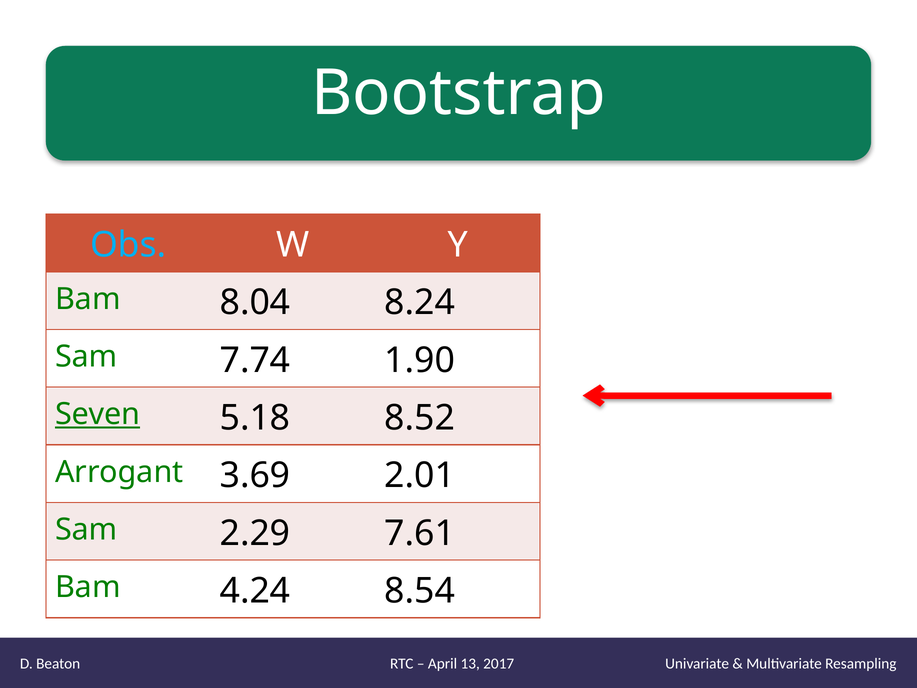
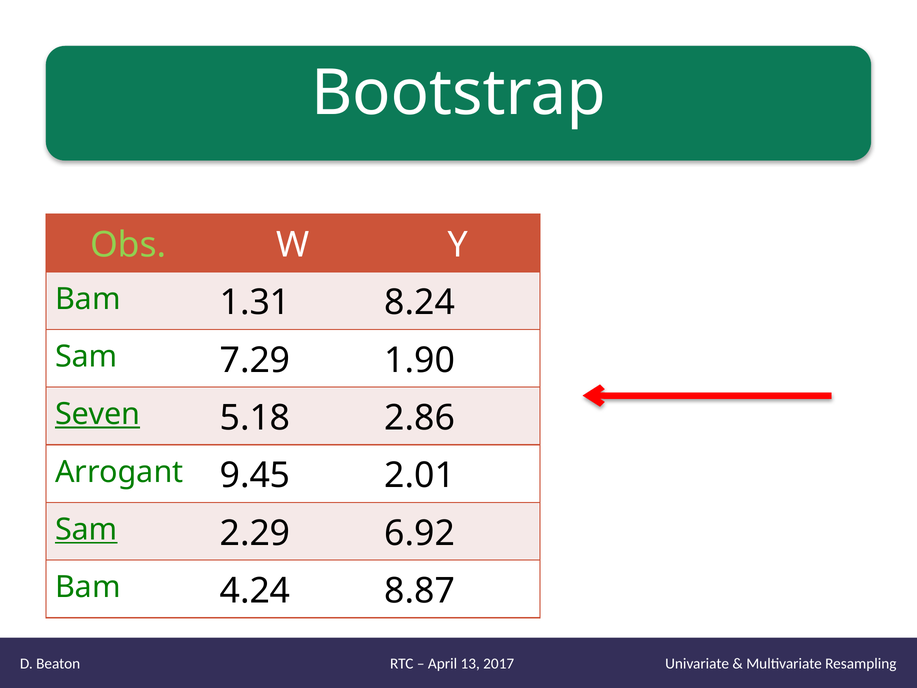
Obs colour: light blue -> light green
8.04: 8.04 -> 1.31
7.74: 7.74 -> 7.29
8.52: 8.52 -> 2.86
3.69: 3.69 -> 9.45
Sam at (86, 529) underline: none -> present
7.61: 7.61 -> 6.92
8.54: 8.54 -> 8.87
